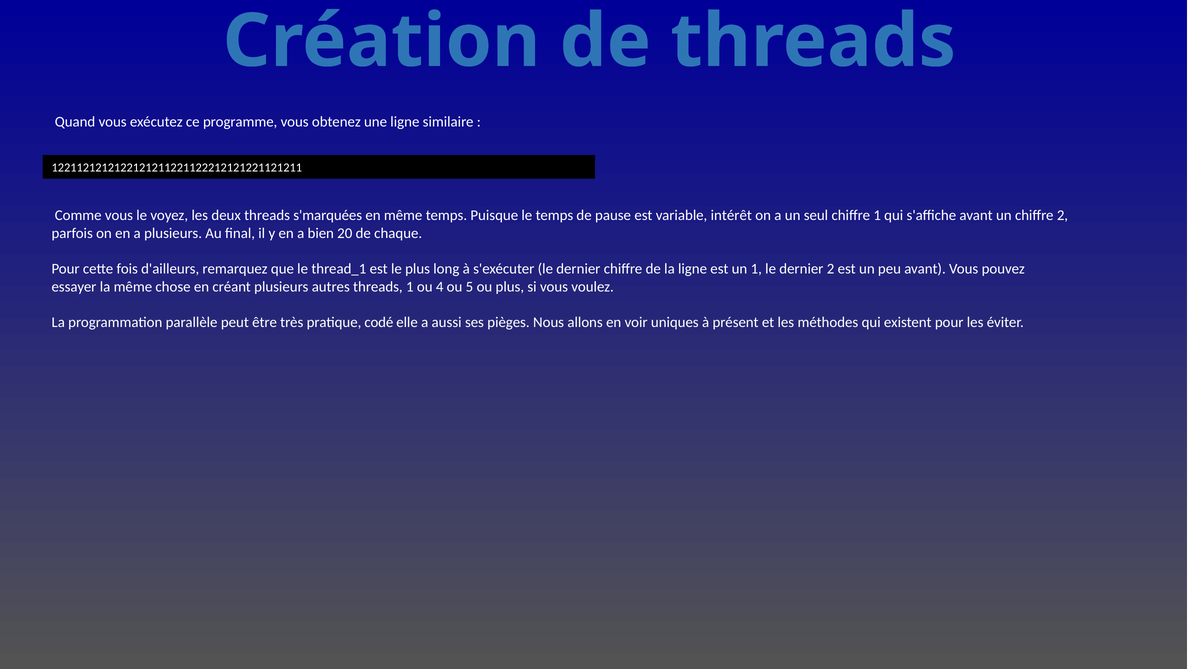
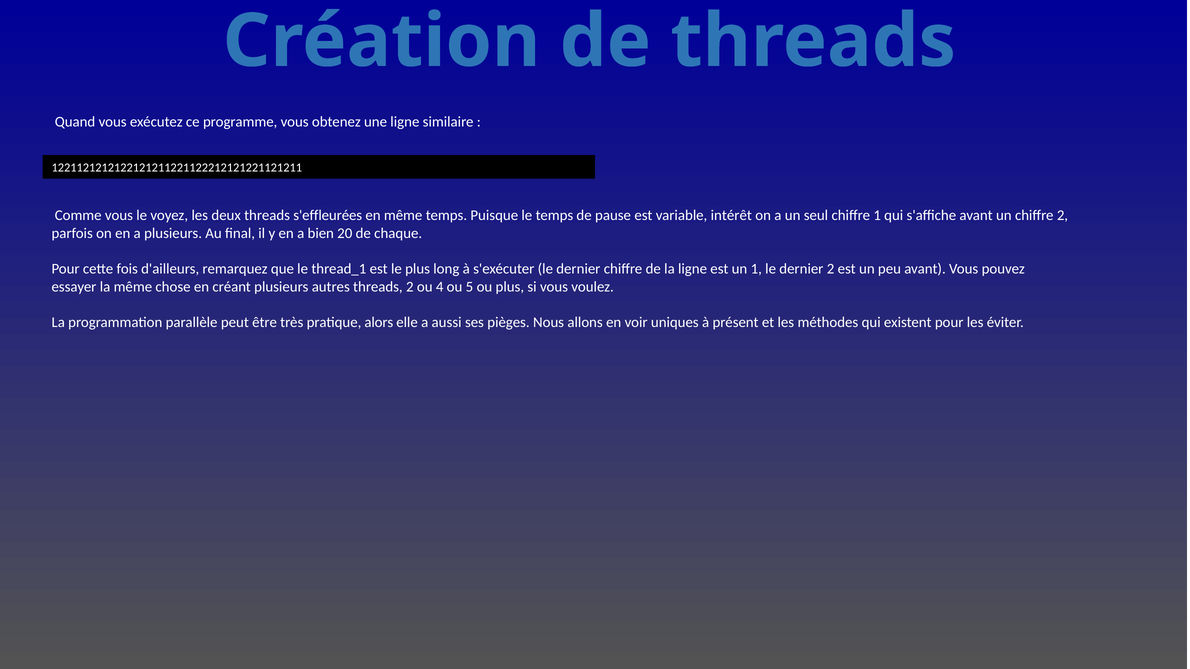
s'marquées: s'marquées -> s'effleurées
threads 1: 1 -> 2
codé: codé -> alors
